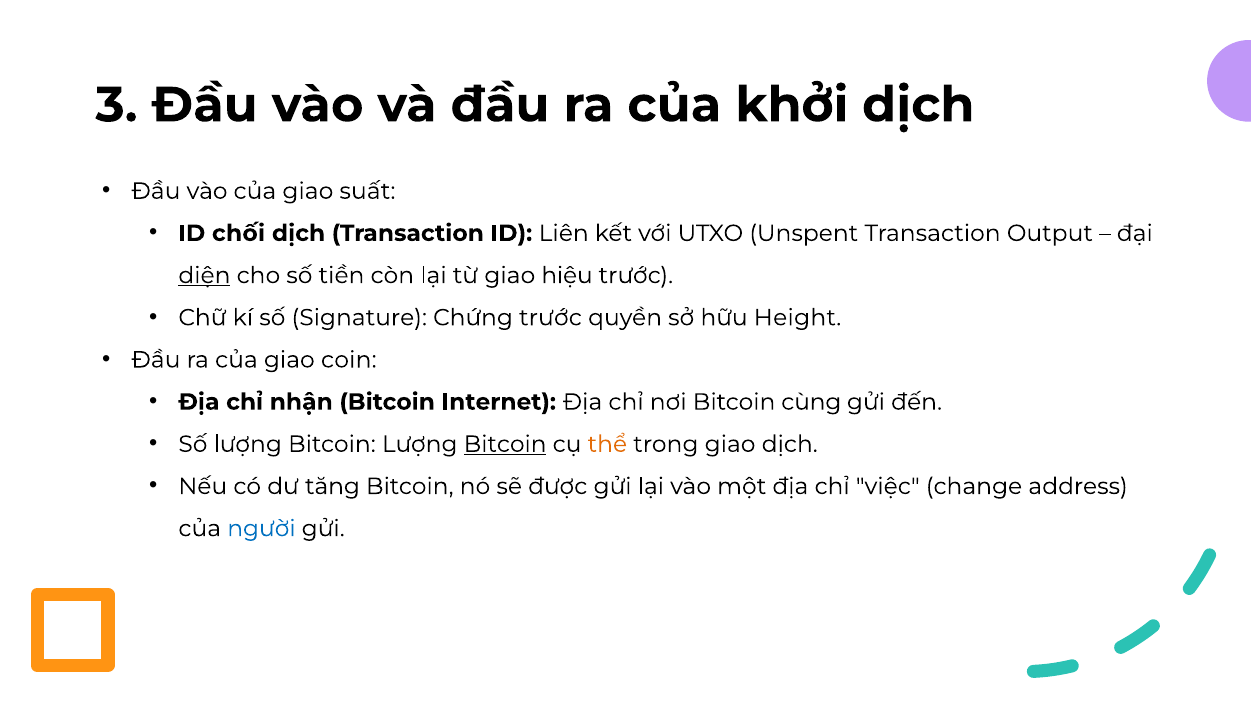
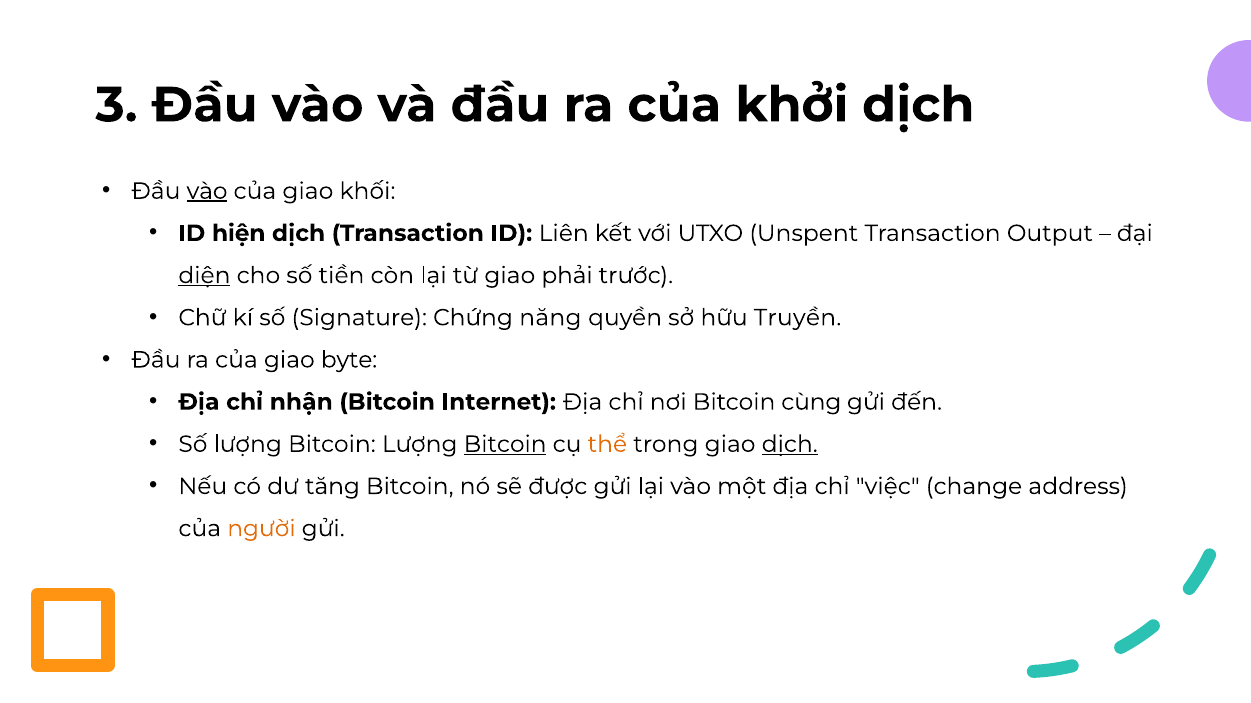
vào at (207, 191) underline: none -> present
suất: suất -> khối
chối: chối -> hiện
hiệu: hiệu -> phải
Chứng trước: trước -> năng
Height: Height -> Truyền
coin: coin -> byte
dịch at (790, 445) underline: none -> present
người colour: blue -> orange
